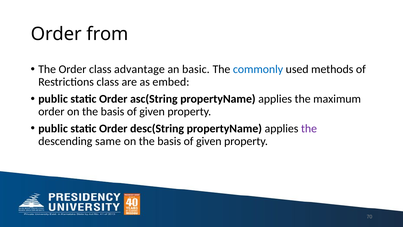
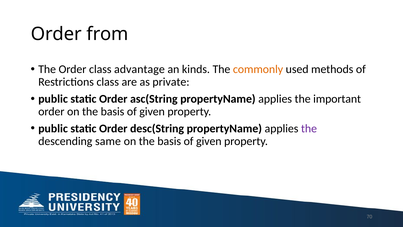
basic: basic -> kinds
commonly colour: blue -> orange
embed: embed -> private
maximum: maximum -> important
